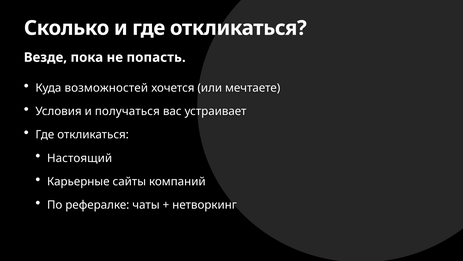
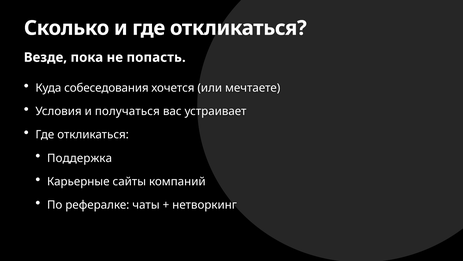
возможностей: возможностей -> собеседования
Настоящий: Настоящий -> Поддержка
